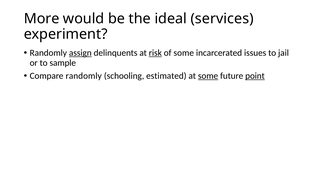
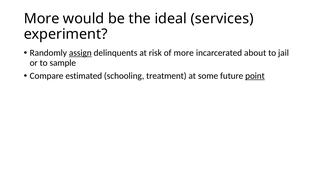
risk underline: present -> none
of some: some -> more
issues: issues -> about
Compare randomly: randomly -> estimated
estimated: estimated -> treatment
some at (208, 76) underline: present -> none
